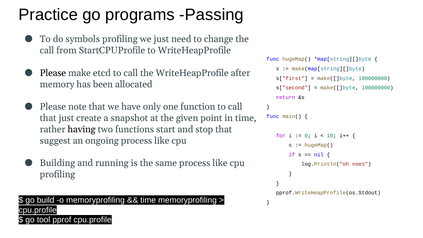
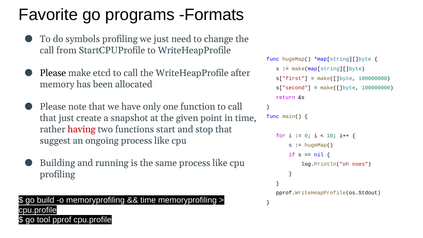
Practice: Practice -> Favorite
Passing: Passing -> Formats
having colour: black -> red
